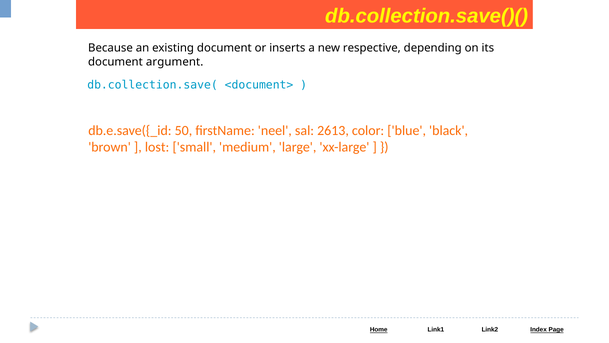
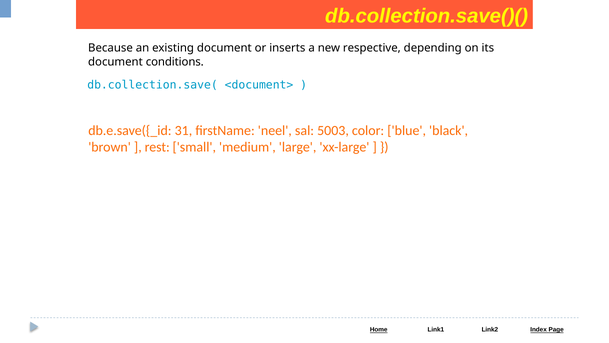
argument: argument -> conditions
50: 50 -> 31
2613: 2613 -> 5003
lost: lost -> rest
